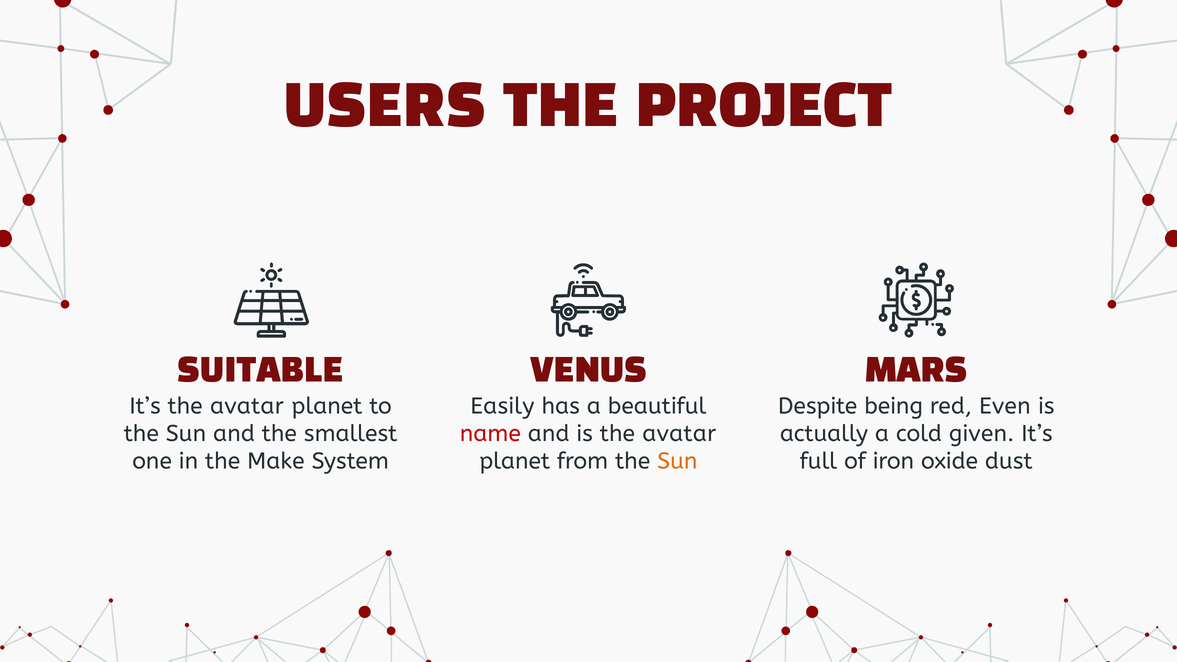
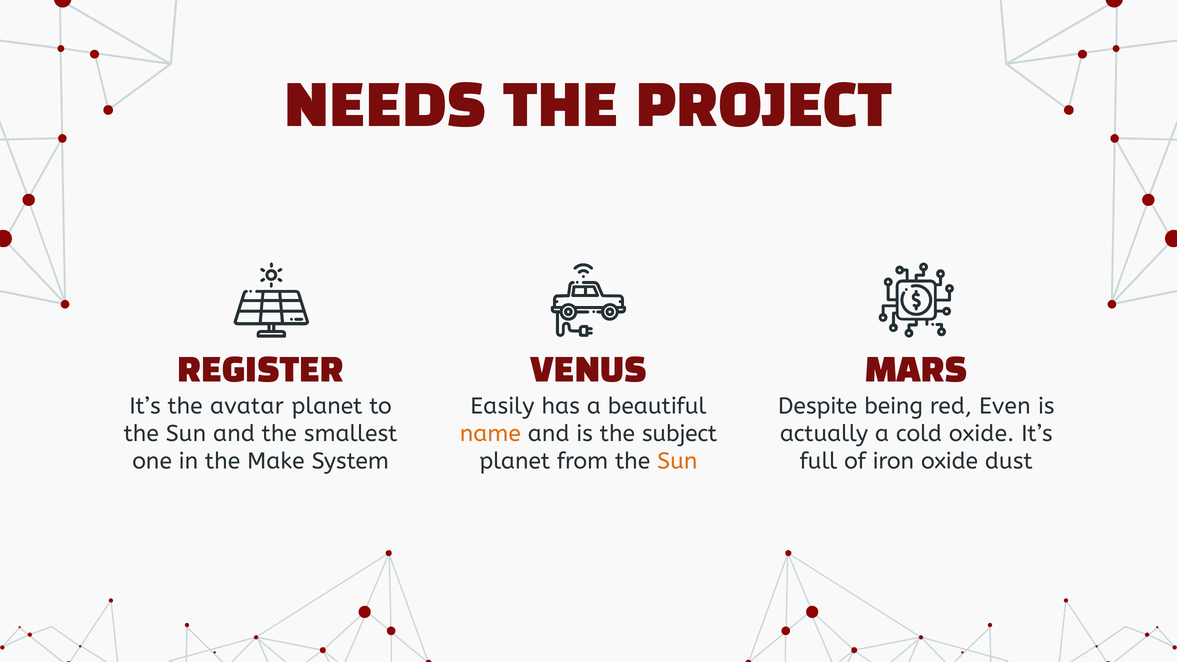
USERS: USERS -> NEEDS
SUITABLE: SUITABLE -> REGISTER
name colour: red -> orange
is the avatar: avatar -> subject
cold given: given -> oxide
